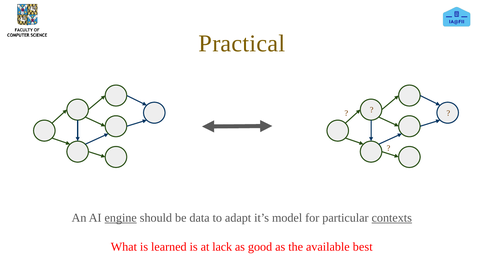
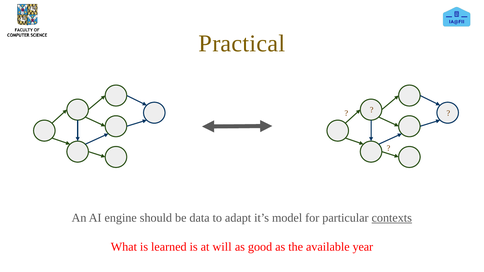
engine underline: present -> none
lack: lack -> will
best: best -> year
